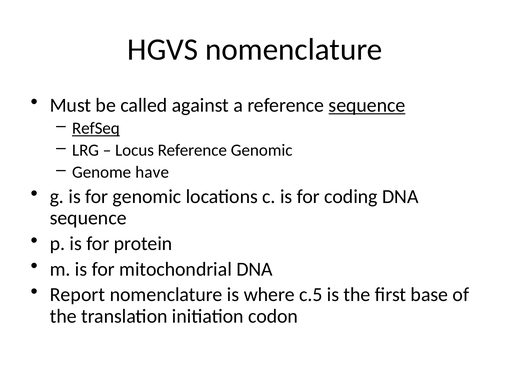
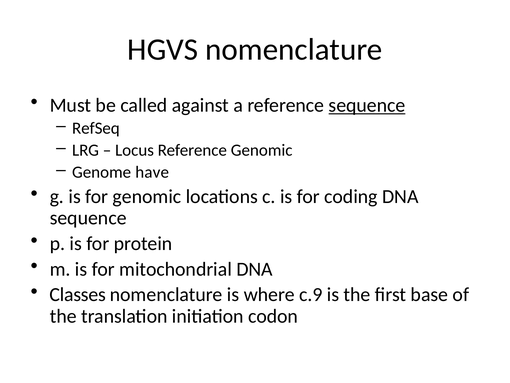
RefSeq underline: present -> none
Report: Report -> Classes
c.5: c.5 -> c.9
